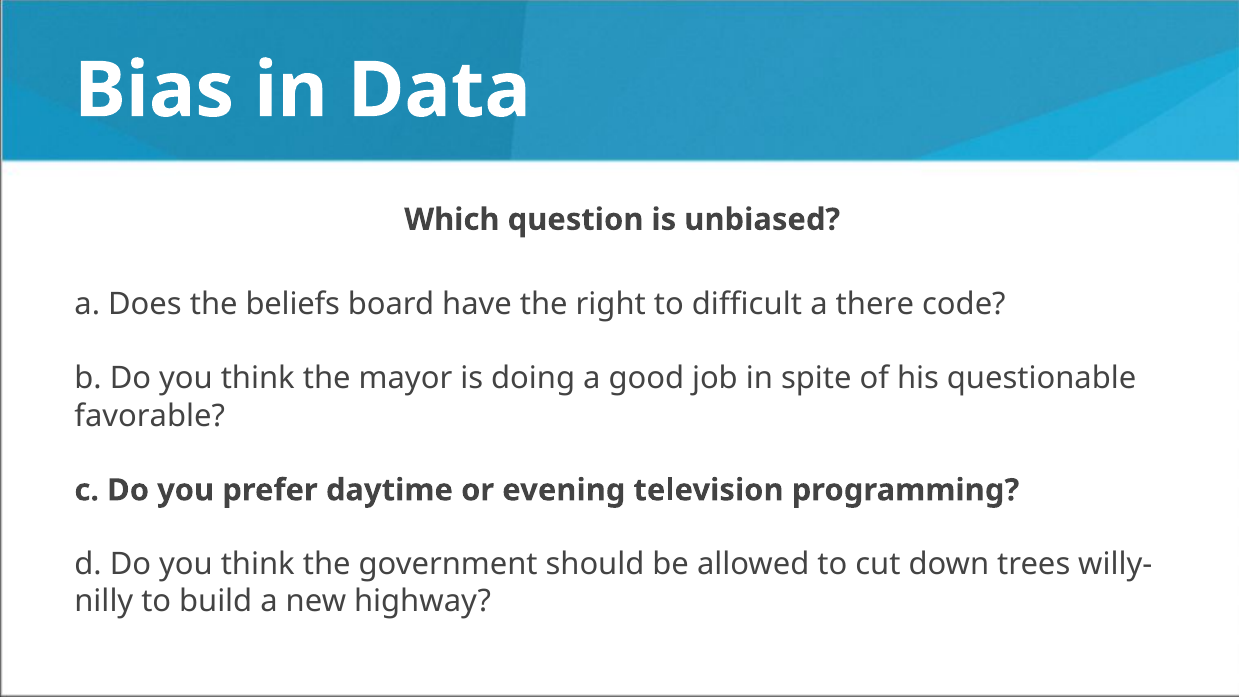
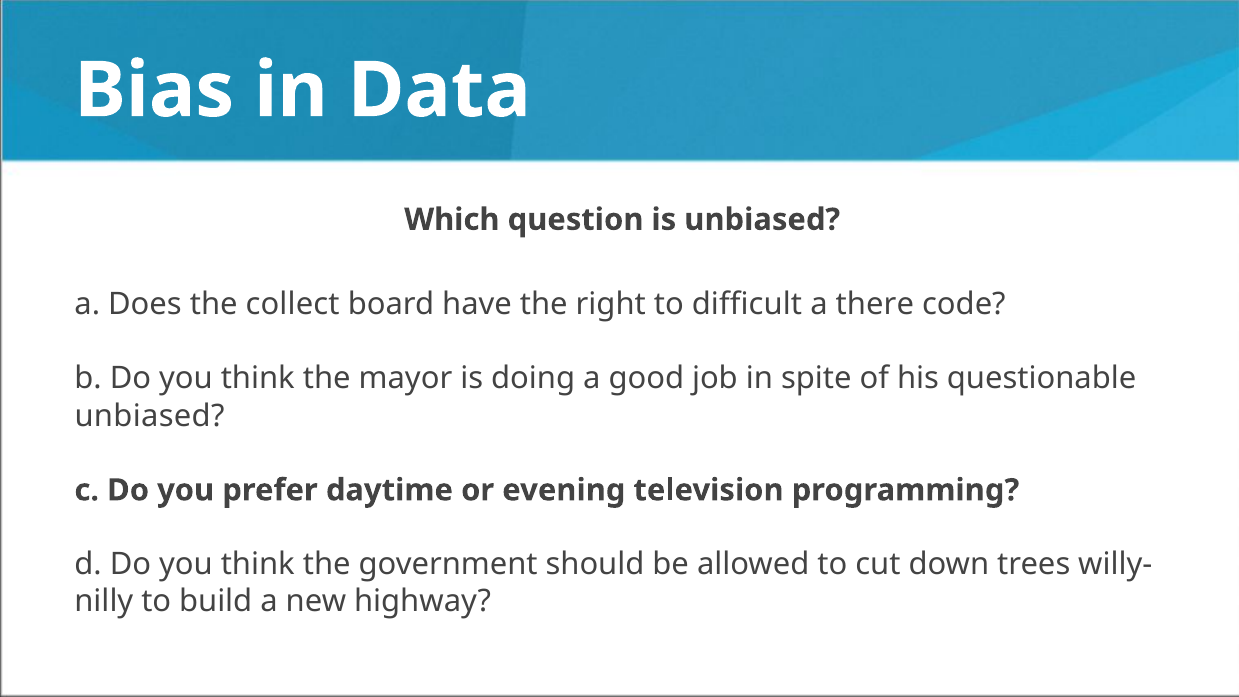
beliefs: beliefs -> collect
favorable at (150, 416): favorable -> unbiased
